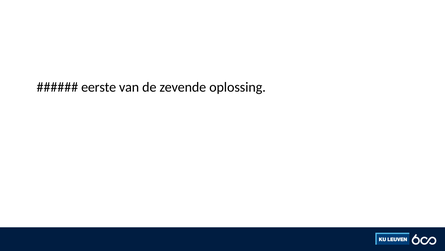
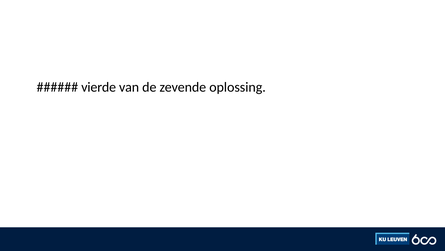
eerste: eerste -> vierde
